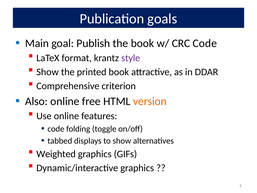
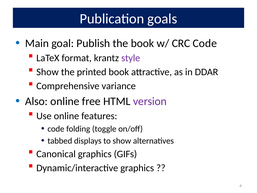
criterion: criterion -> variance
version colour: orange -> purple
Weighted: Weighted -> Canonical
